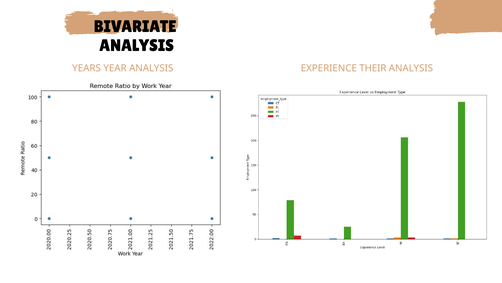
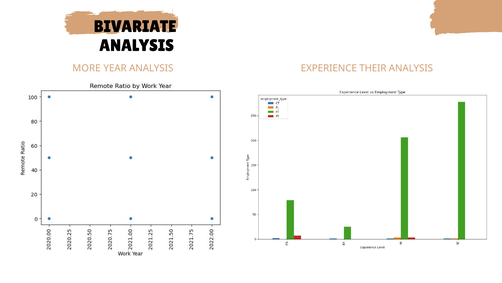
YEARS: YEARS -> MORE
